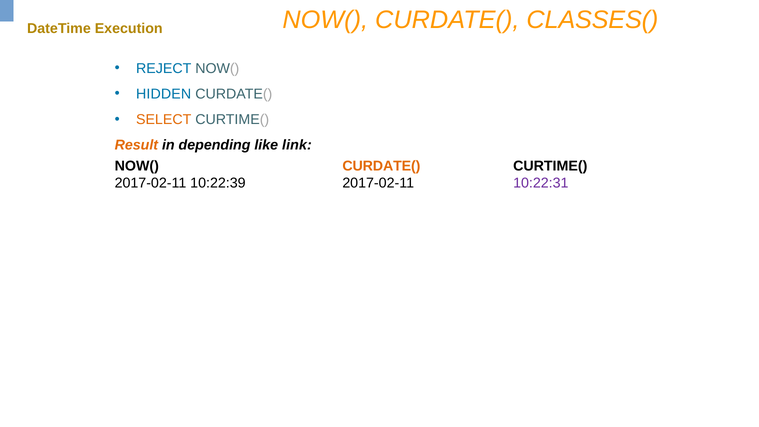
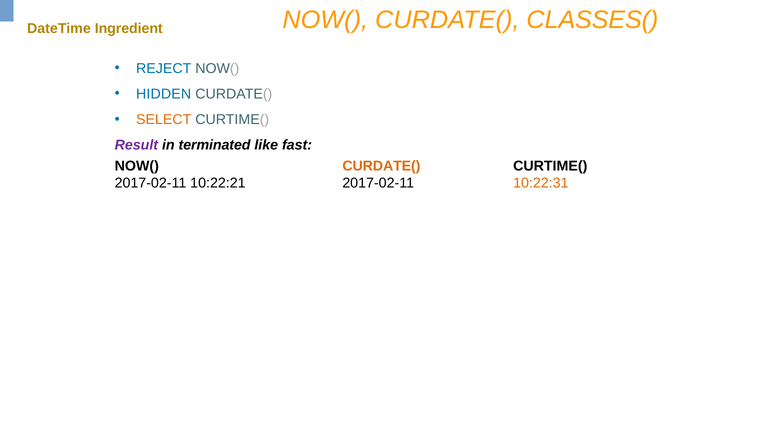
Execution: Execution -> Ingredient
Result colour: orange -> purple
depending: depending -> terminated
link: link -> fast
10:22:39: 10:22:39 -> 10:22:21
10:22:31 colour: purple -> orange
